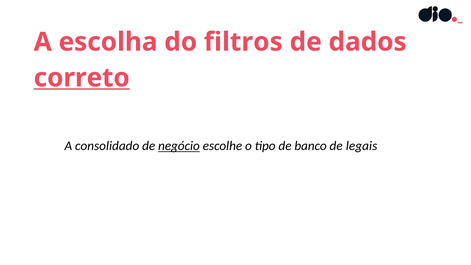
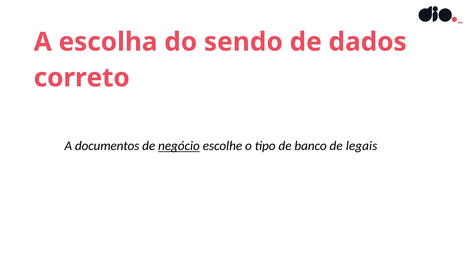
filtros: filtros -> sendo
correto underline: present -> none
consolidado: consolidado -> documentos
